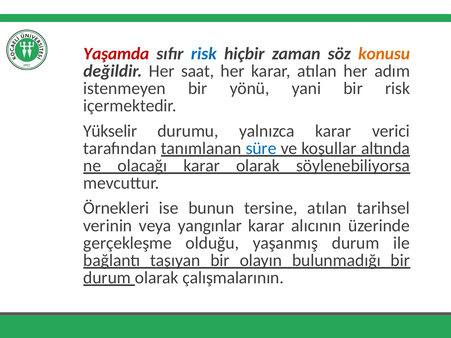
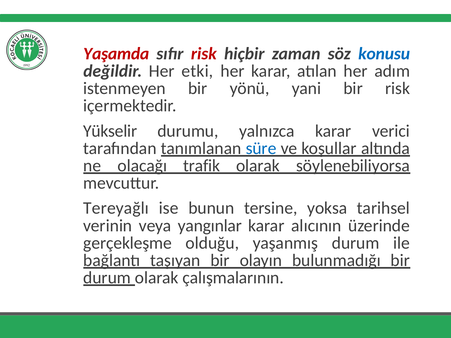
risk at (204, 54) colour: blue -> red
konusu colour: orange -> blue
saat: saat -> etki
olacağı karar: karar -> trafik
Örnekleri: Örnekleri -> Tereyağlı
tersine atılan: atılan -> yoksa
